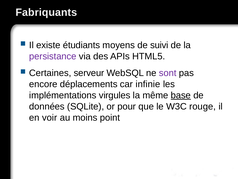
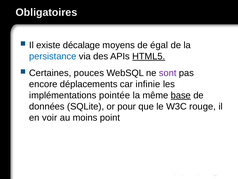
Fabriquants: Fabriquants -> Obligatoires
étudiants: étudiants -> décalage
suivi: suivi -> égal
persistance colour: purple -> blue
HTML5 underline: none -> present
serveur: serveur -> pouces
virgules: virgules -> pointée
